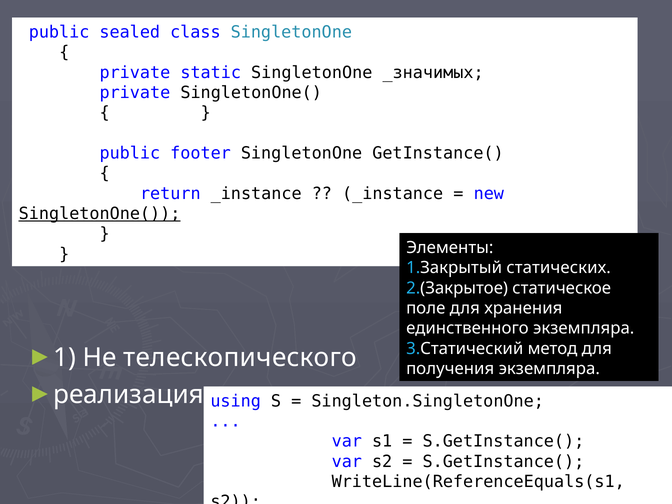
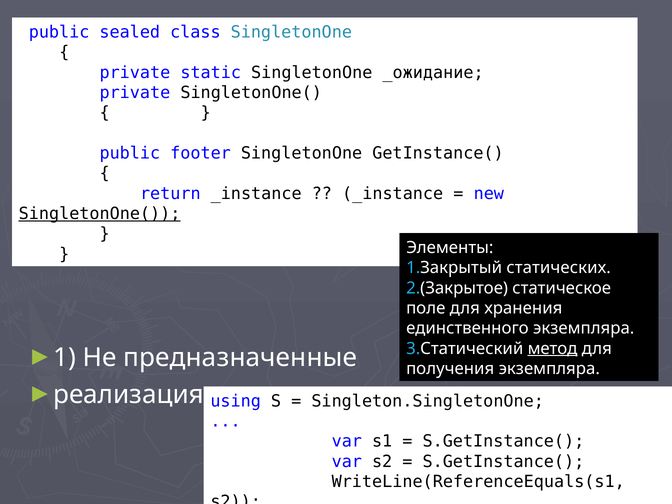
_значимых: _значимых -> _ожидание
метод underline: none -> present
телескопического: телескопического -> предназначенные
